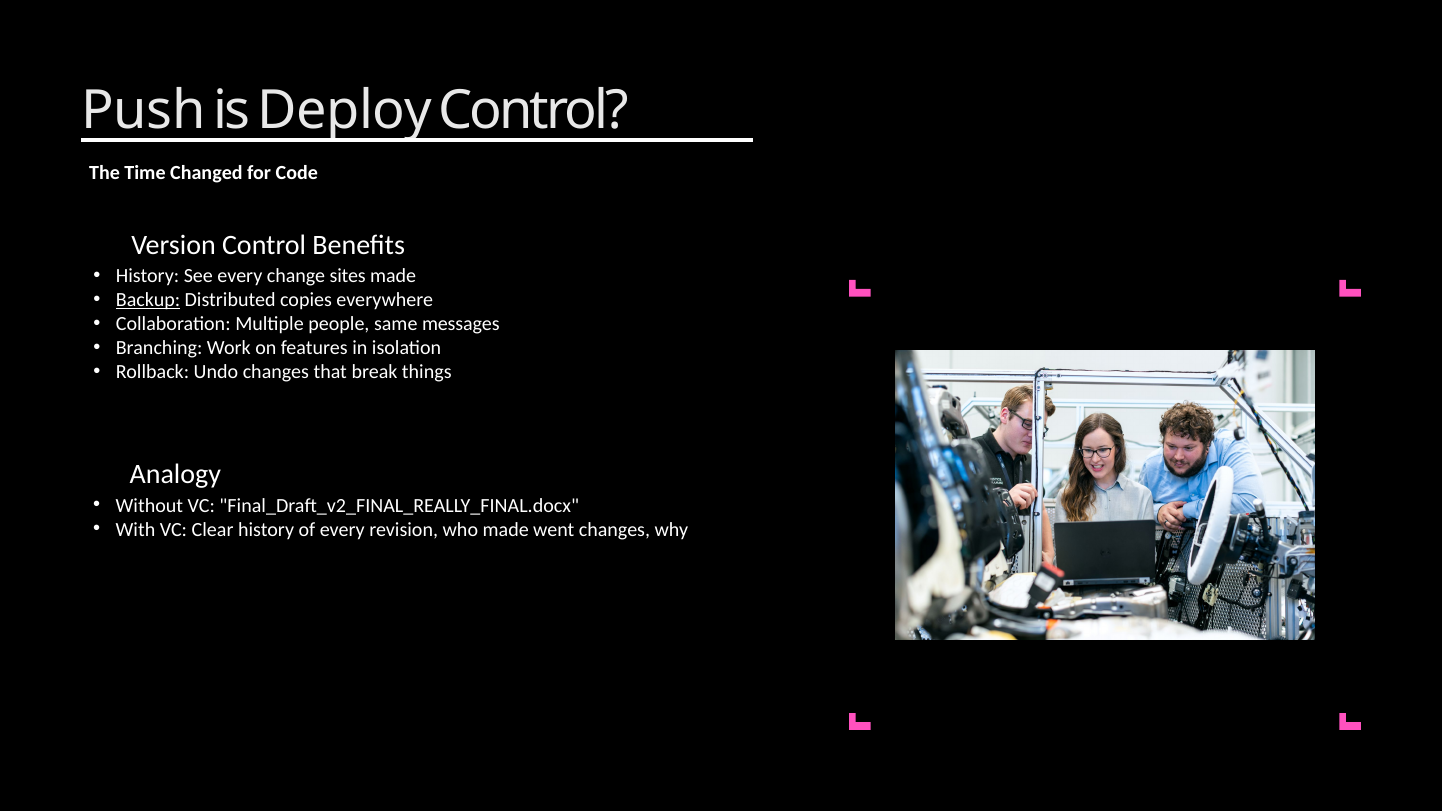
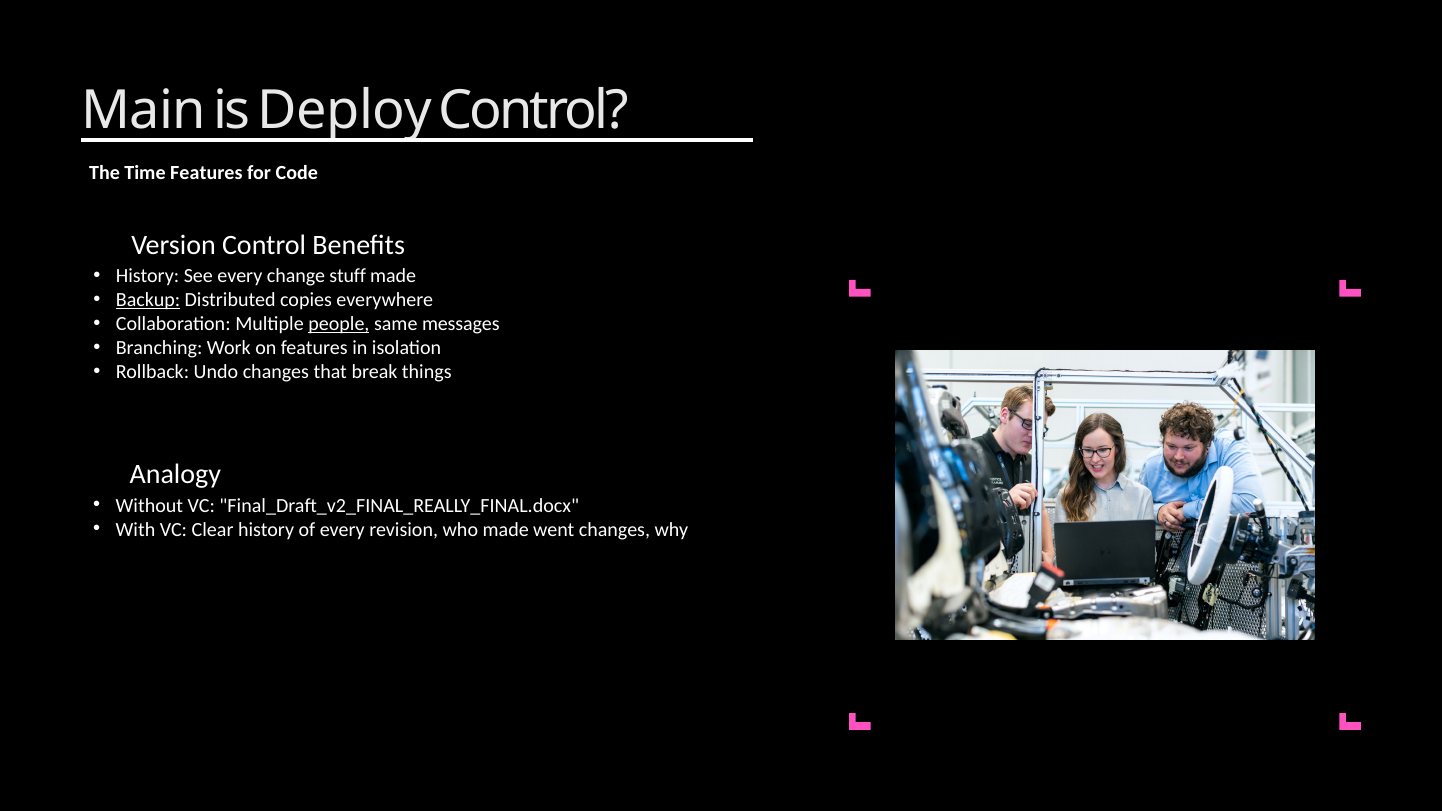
Push: Push -> Main
Time Changed: Changed -> Features
sites: sites -> stuff
people underline: none -> present
